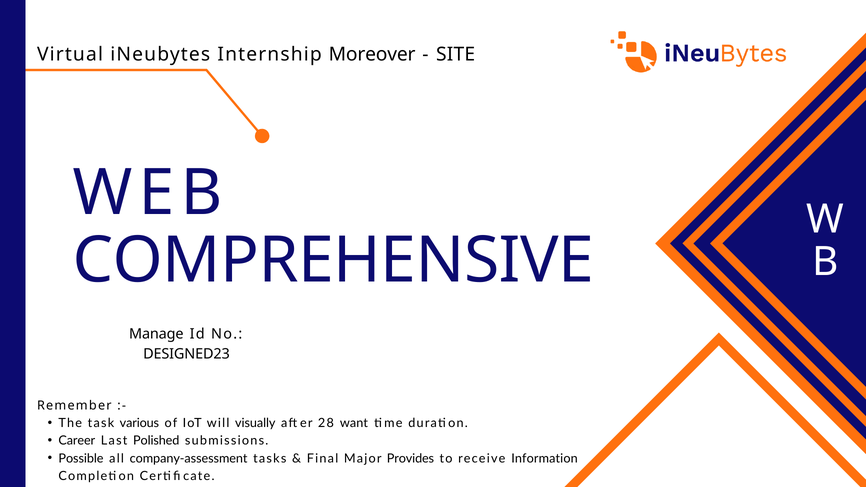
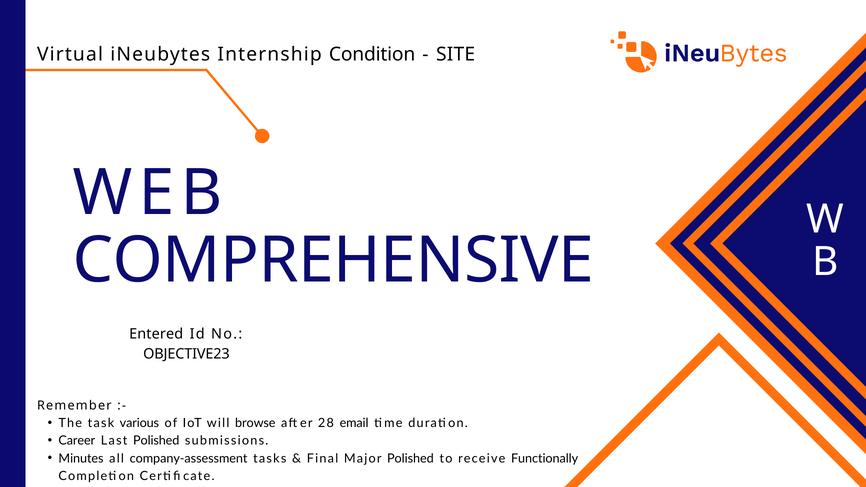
Moreover: Moreover -> Condition
Manage: Manage -> Entered
DESIGNED23: DESIGNED23 -> OBJECTIVE23
visually: visually -> browse
want: want -> email
Possible: Possible -> Minutes
Major Provides: Provides -> Polished
Information: Information -> Functionally
